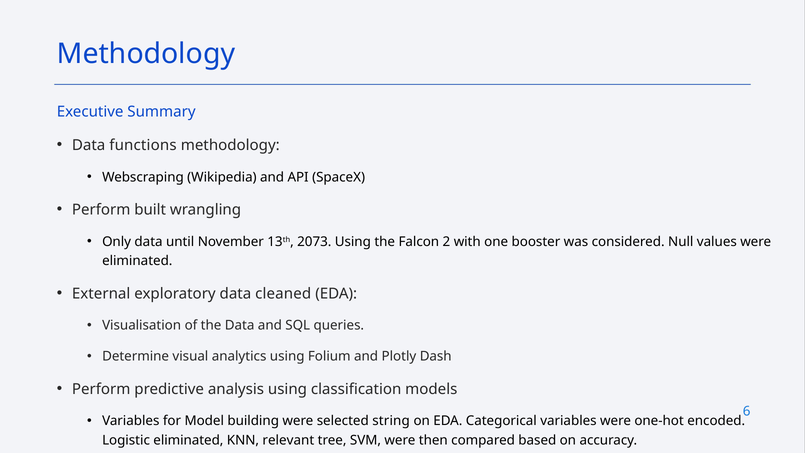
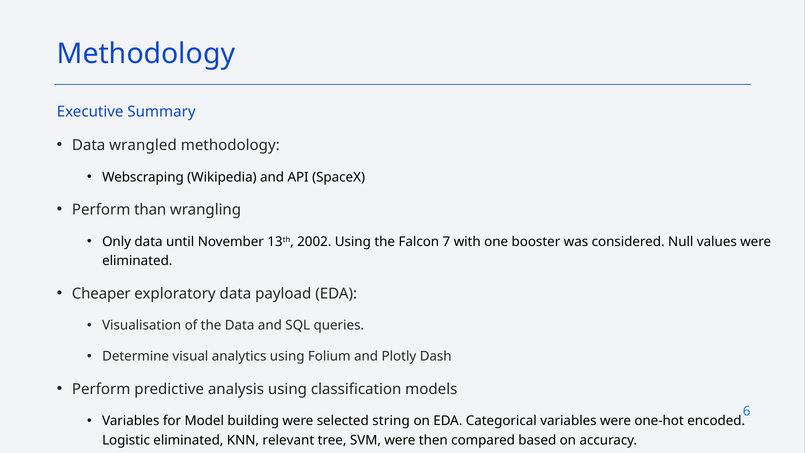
functions: functions -> wrangled
built: built -> than
2073: 2073 -> 2002
2: 2 -> 7
External: External -> Cheaper
cleaned: cleaned -> payload
